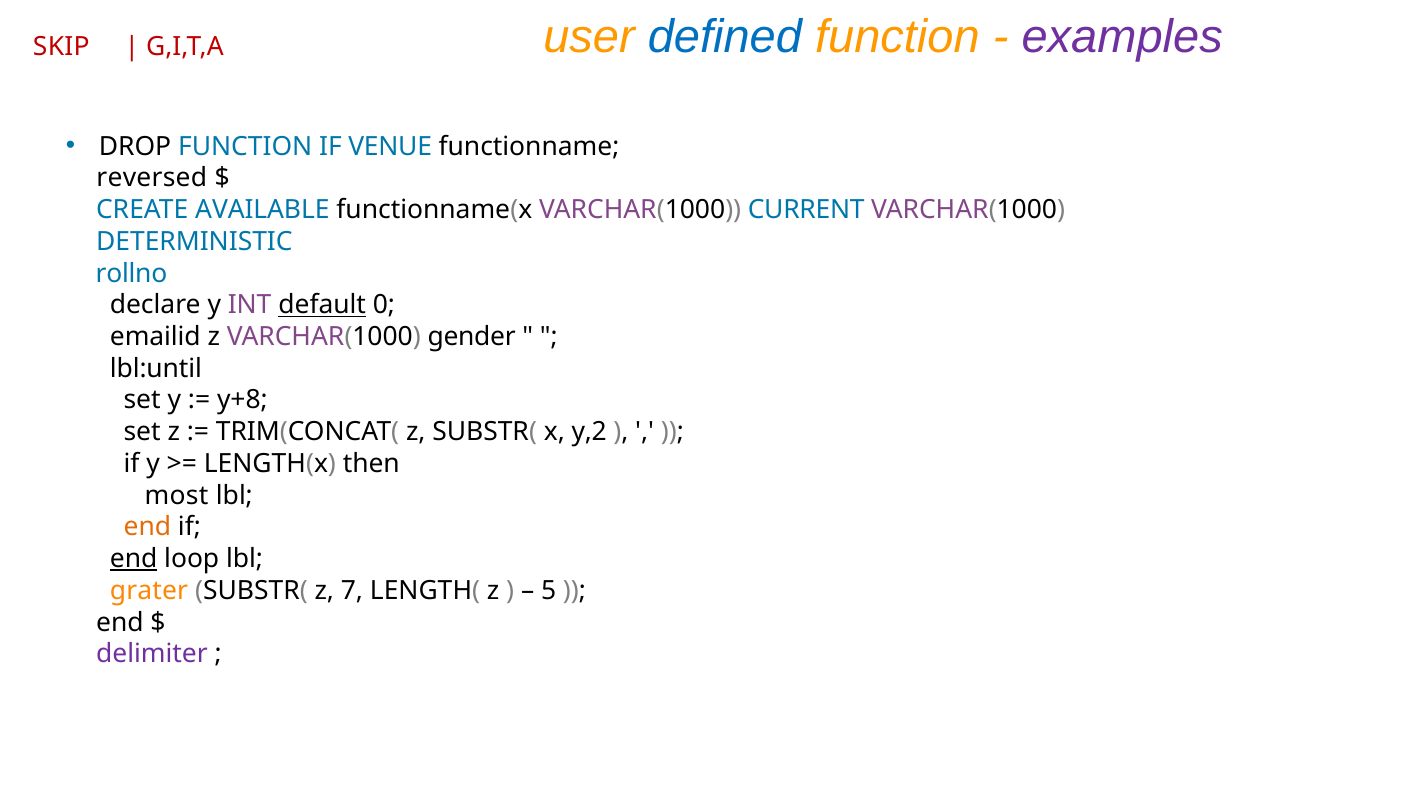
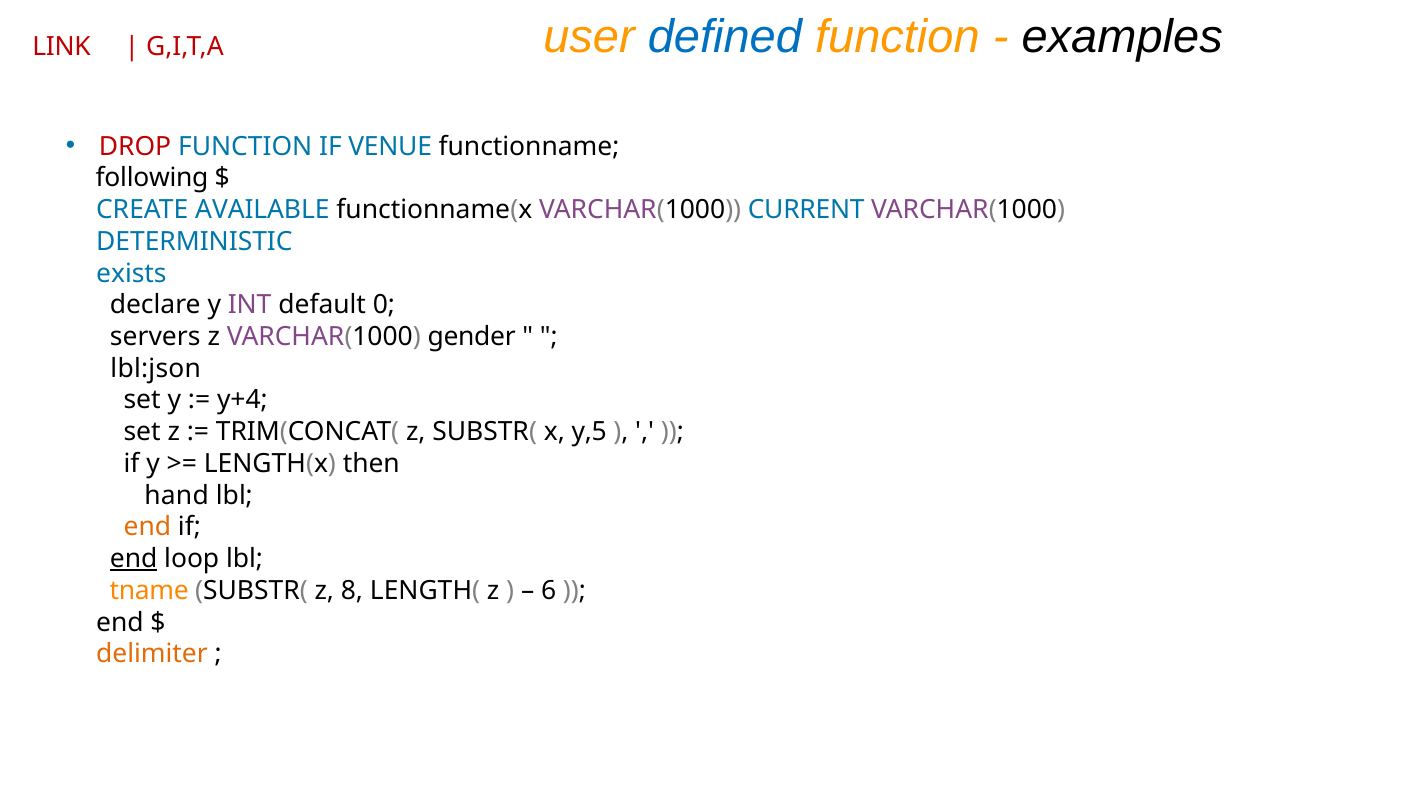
examples colour: purple -> black
SKIP: SKIP -> LINK
DROP colour: black -> red
reversed: reversed -> following
rollno: rollno -> exists
default underline: present -> none
emailid: emailid -> servers
lbl:until: lbl:until -> lbl:json
y+8: y+8 -> y+4
y,2: y,2 -> y,5
most: most -> hand
grater: grater -> tname
7: 7 -> 8
5: 5 -> 6
delimiter colour: purple -> orange
